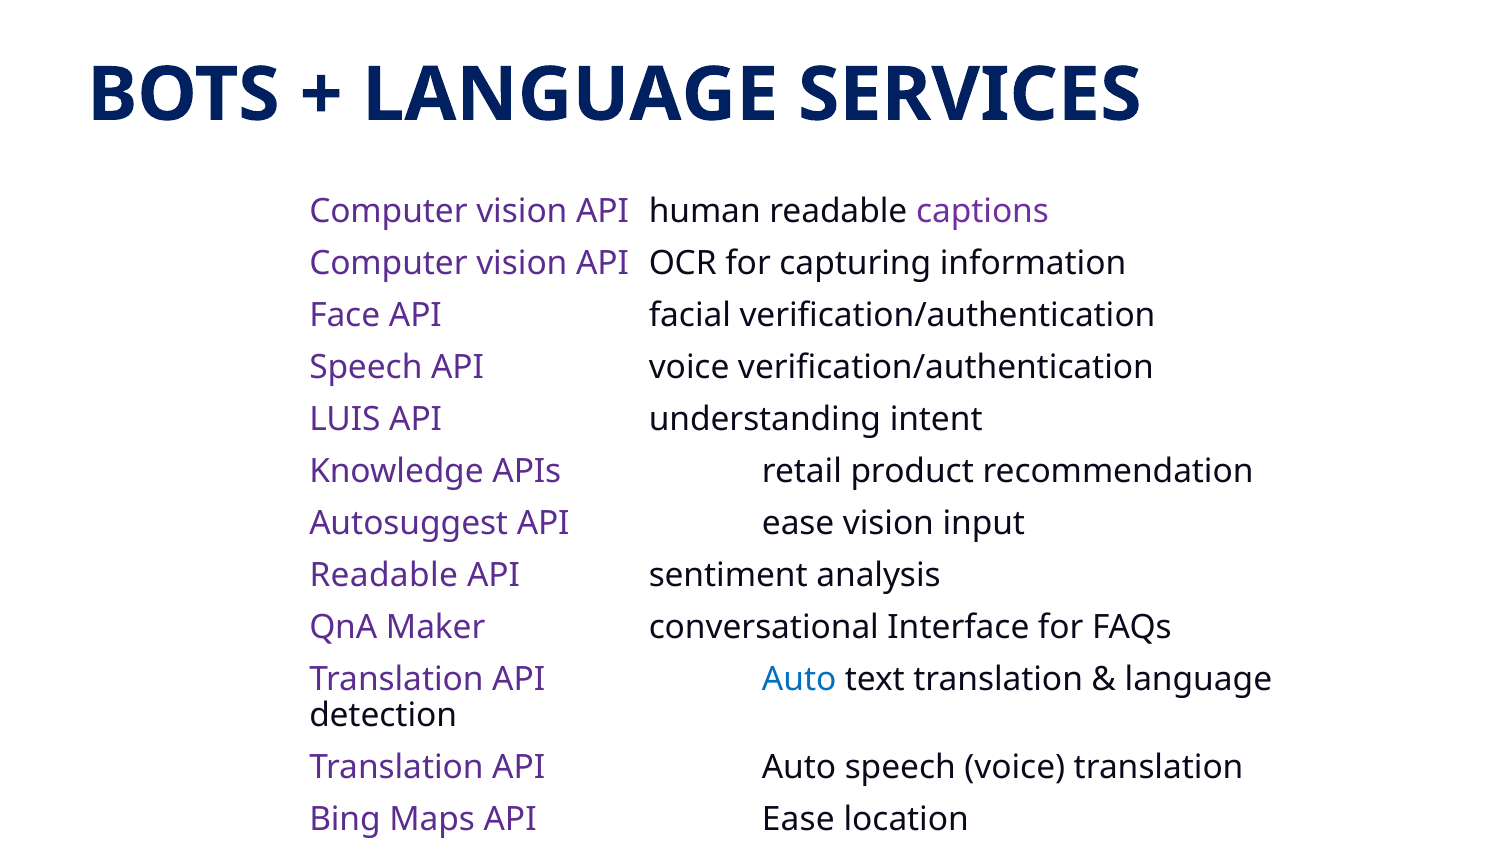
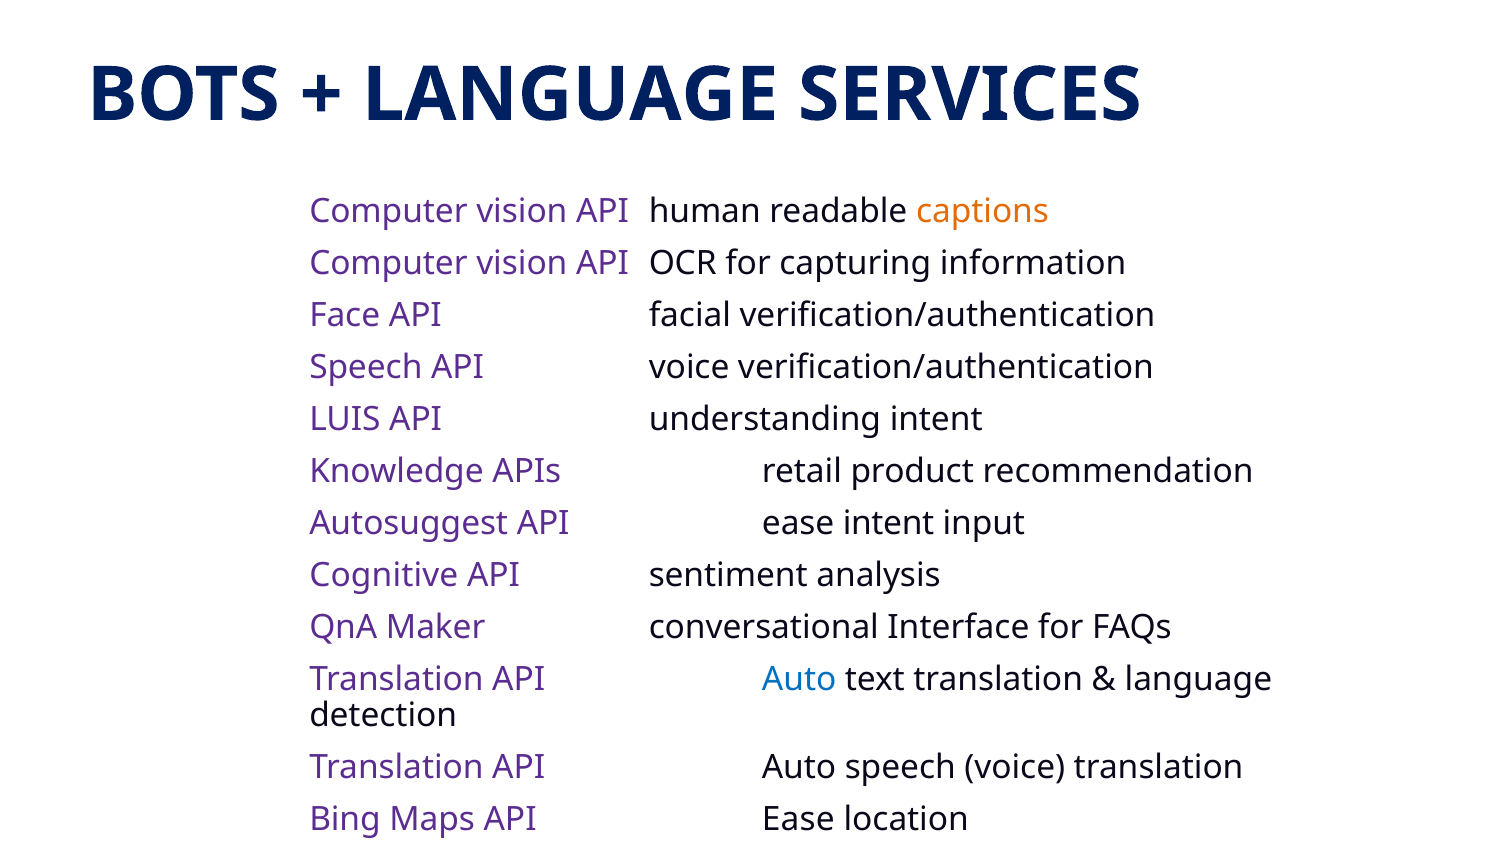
captions colour: purple -> orange
ease vision: vision -> intent
Readable at (384, 575): Readable -> Cognitive
